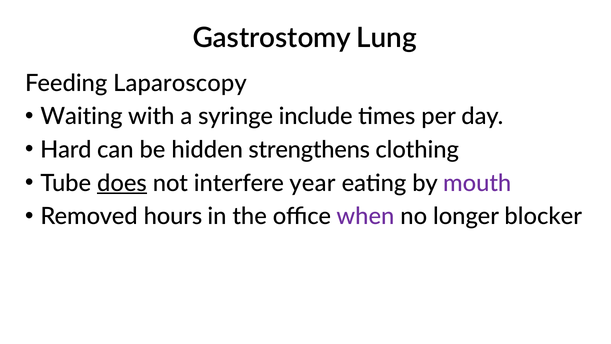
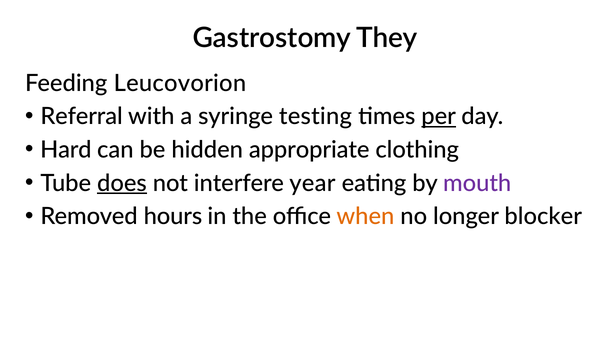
Lung: Lung -> They
Laparoscopy: Laparoscopy -> Leucovorion
Waiting: Waiting -> Referral
include: include -> testing
per underline: none -> present
strengthens: strengthens -> appropriate
when colour: purple -> orange
